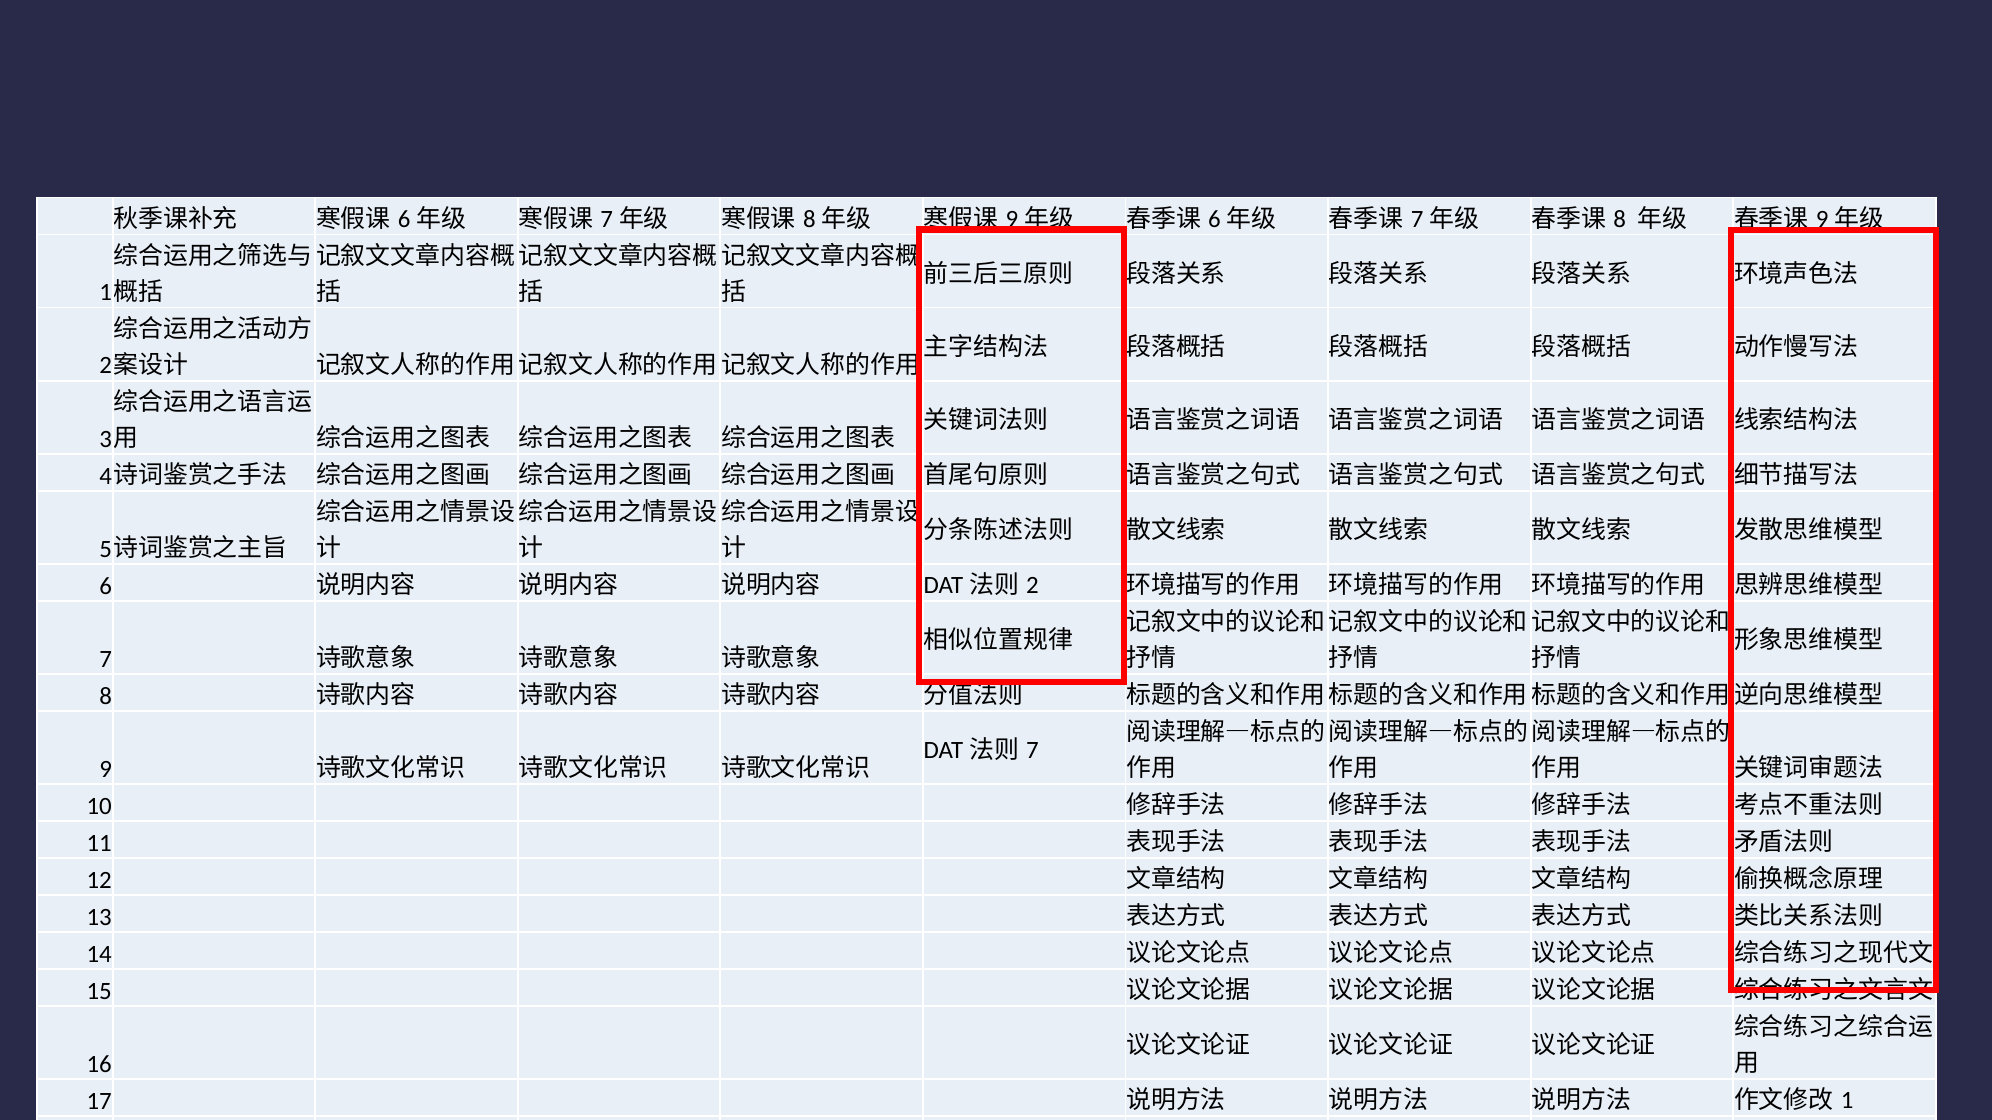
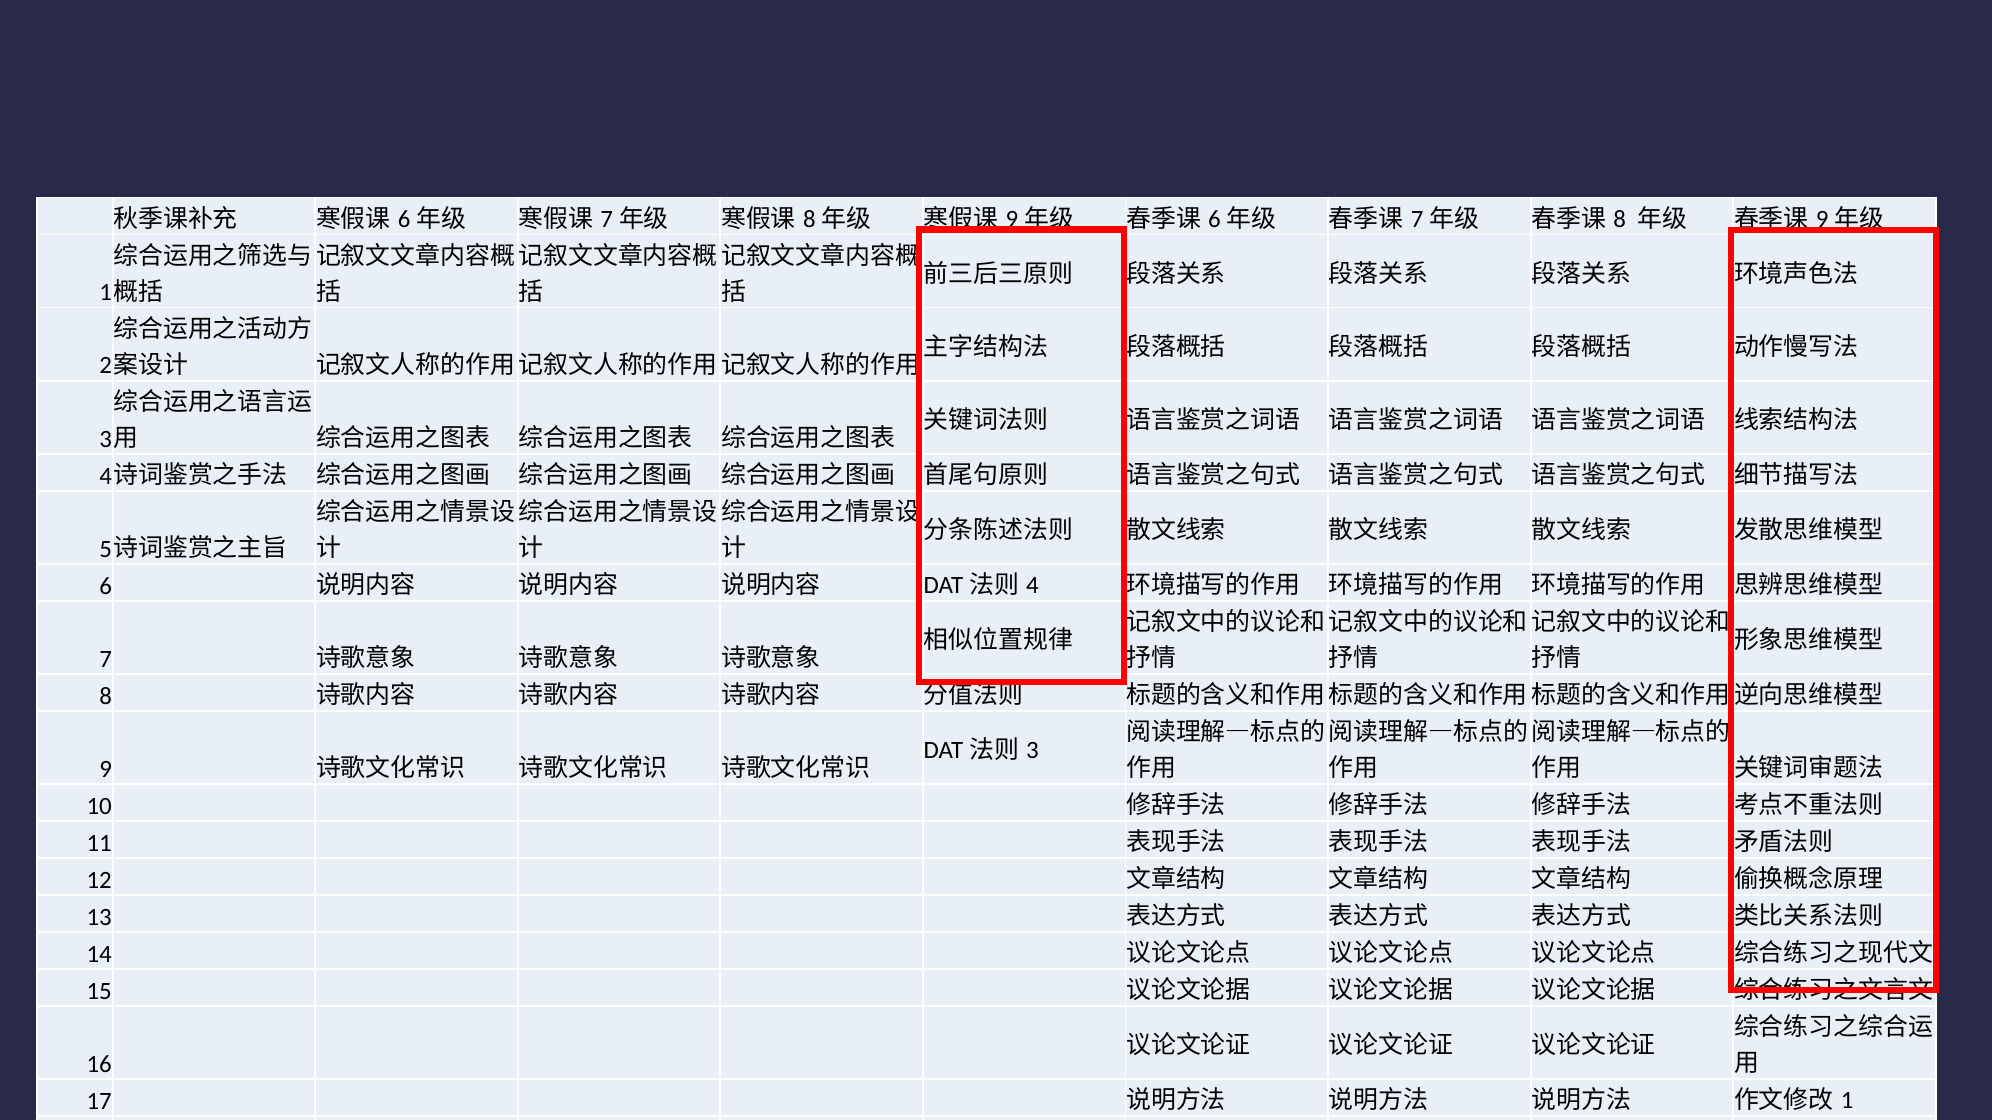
2 at (1032, 586): 2 -> 4
7 at (1032, 751): 7 -> 3
